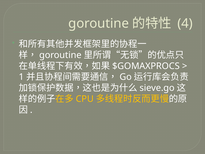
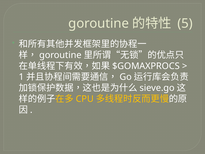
4: 4 -> 5
